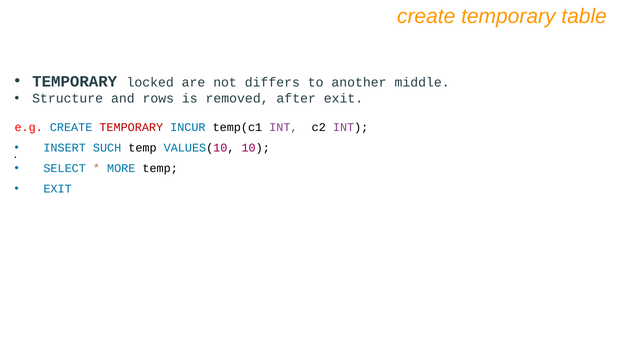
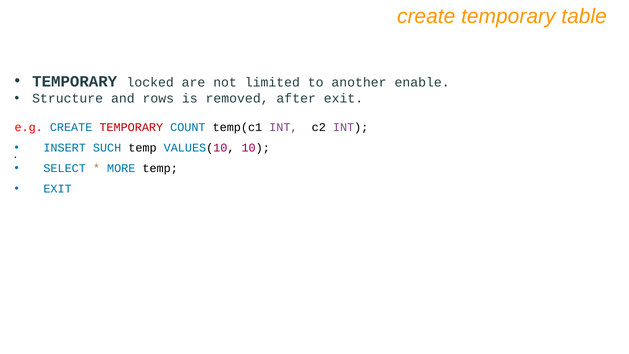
differs: differs -> limited
middle: middle -> enable
INCUR: INCUR -> COUNT
